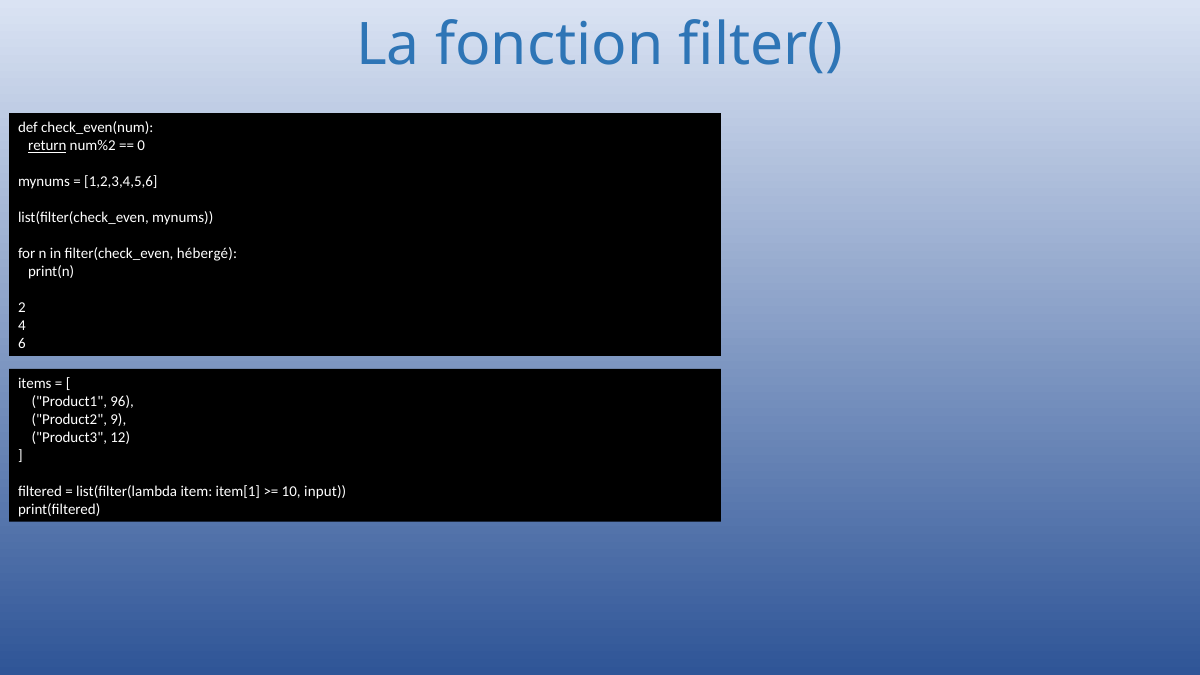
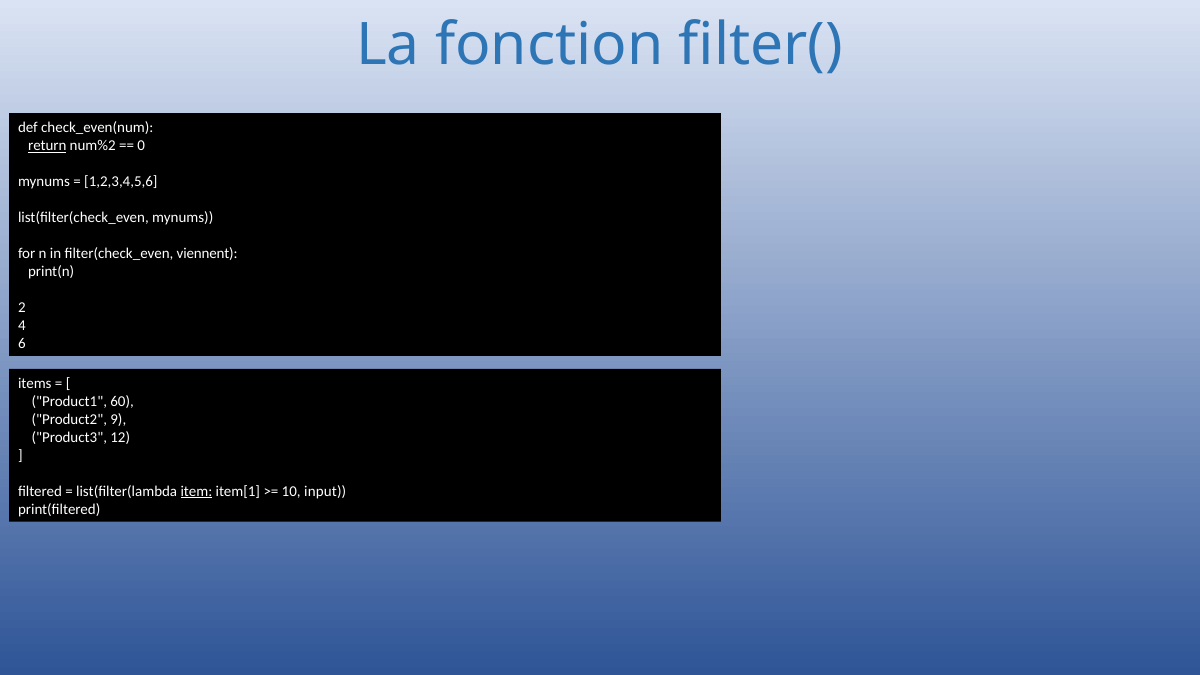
hébergé: hébergé -> viennent
96: 96 -> 60
item underline: none -> present
